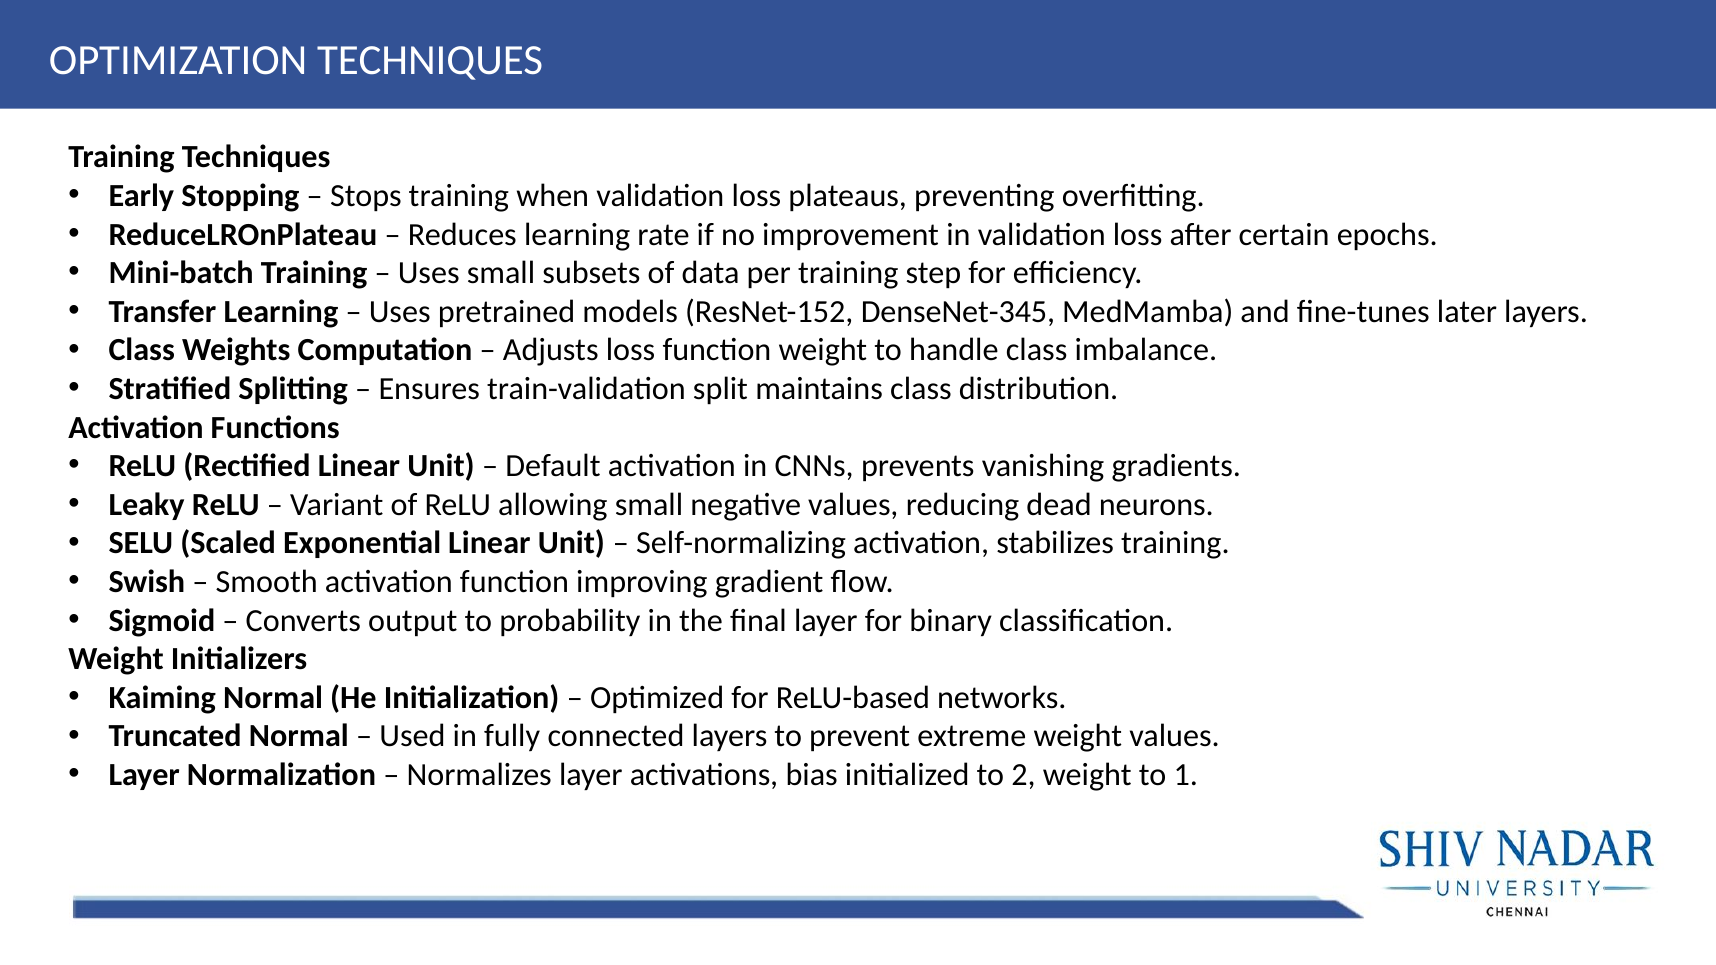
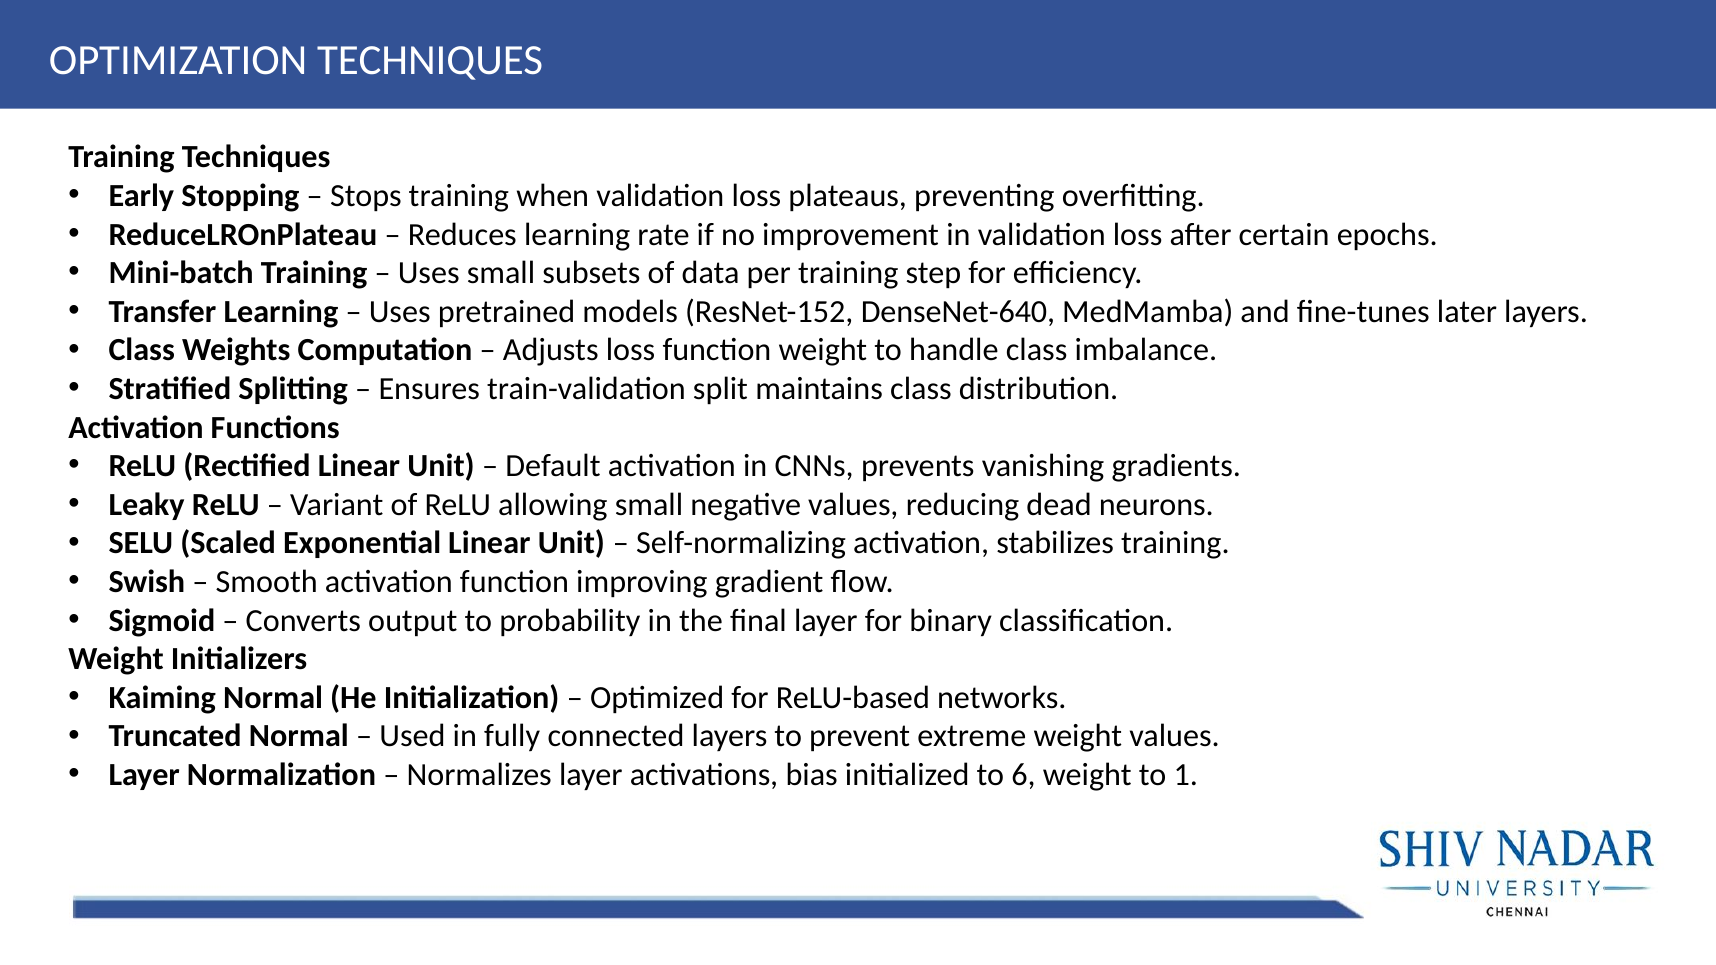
DenseNet-345: DenseNet-345 -> DenseNet-640
2: 2 -> 6
